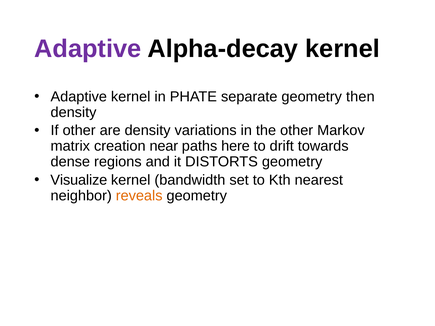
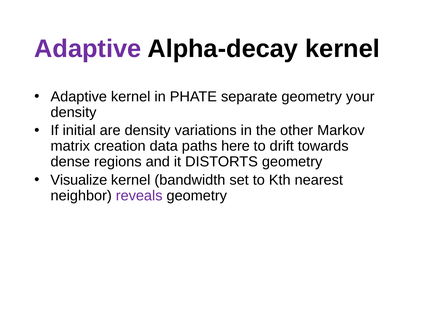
then: then -> your
If other: other -> initial
near: near -> data
reveals colour: orange -> purple
